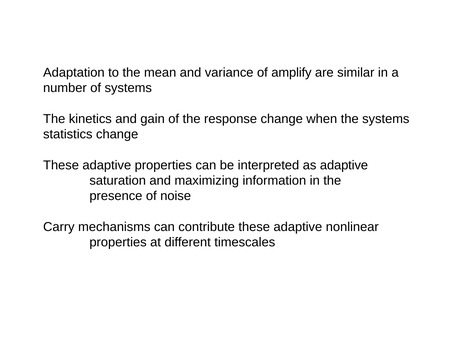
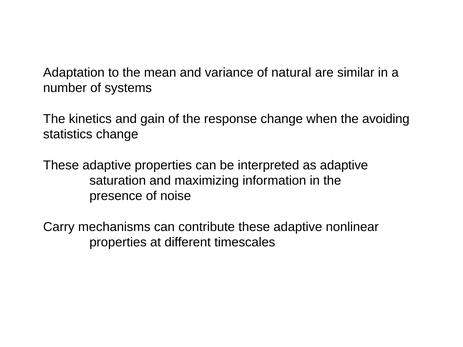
amplify: amplify -> natural
the systems: systems -> avoiding
